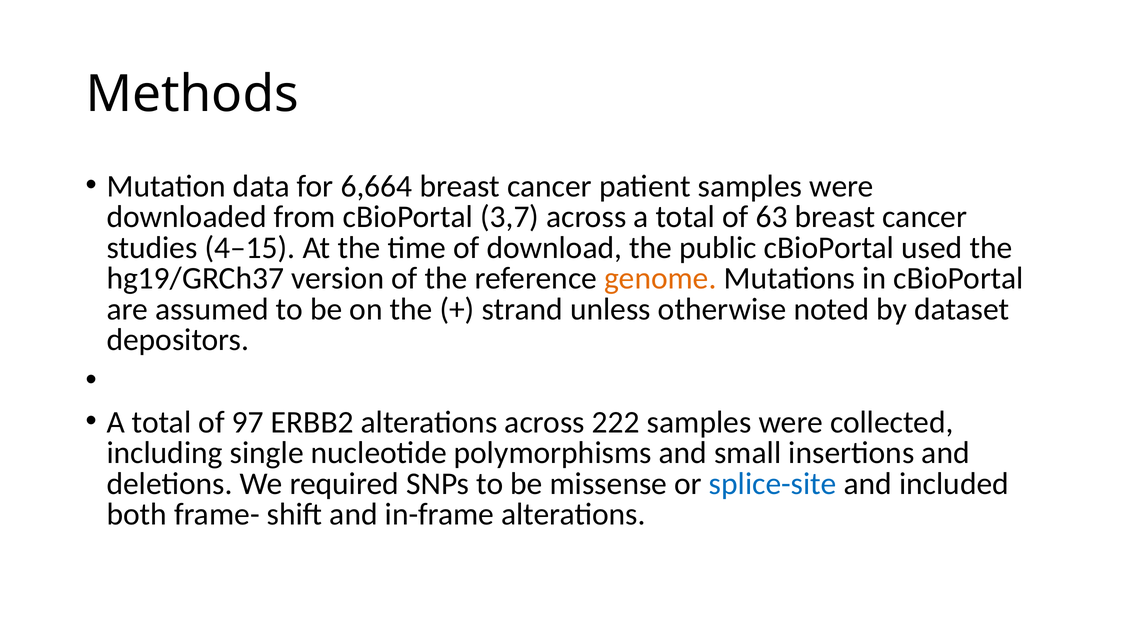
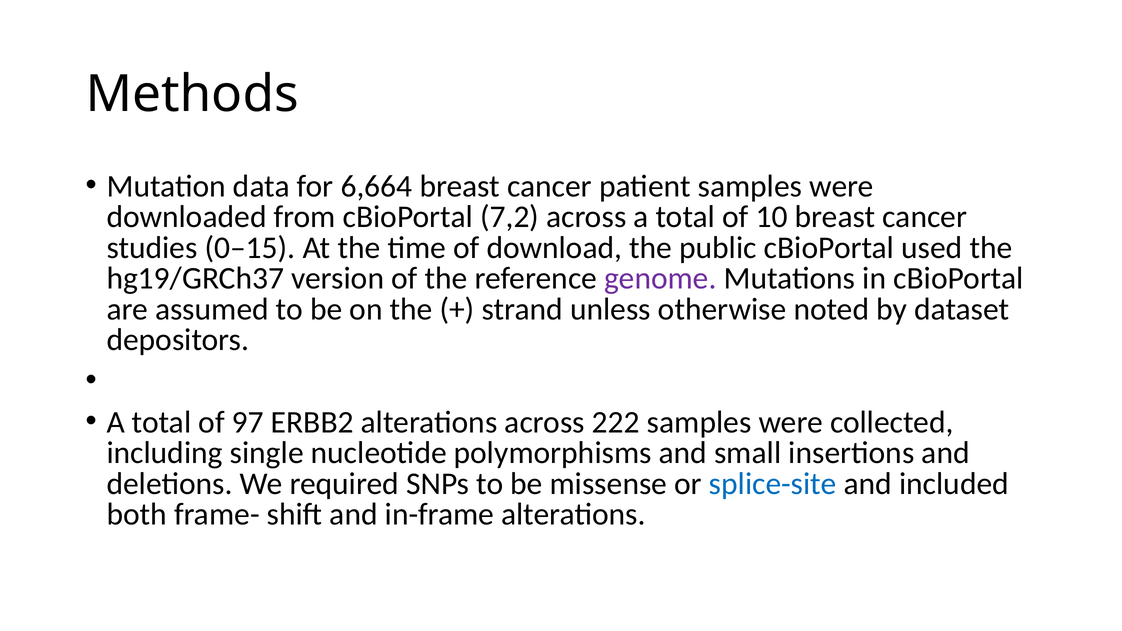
3,7: 3,7 -> 7,2
63: 63 -> 10
4–15: 4–15 -> 0–15
genome colour: orange -> purple
